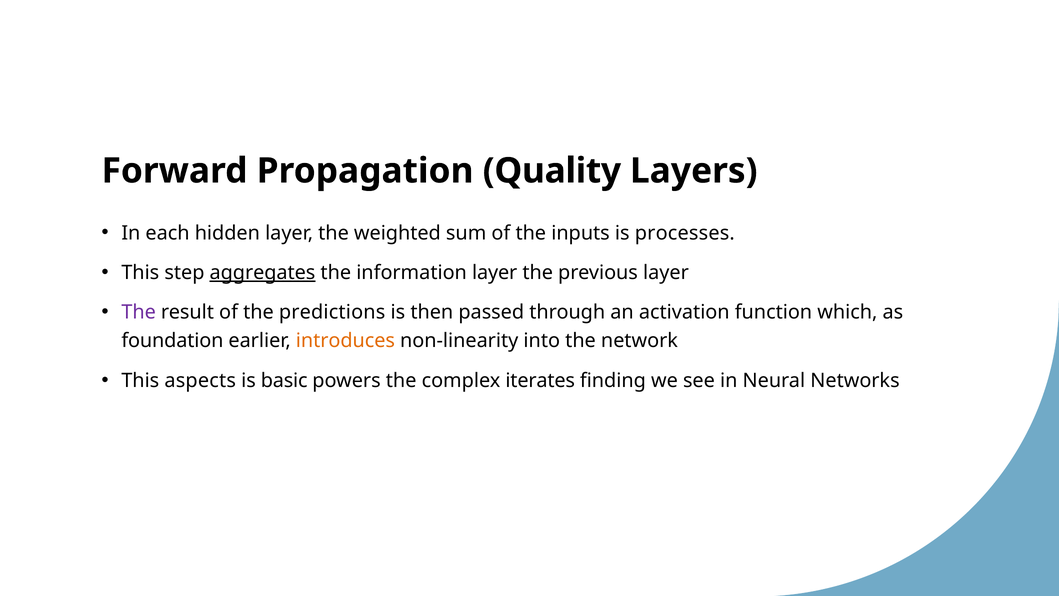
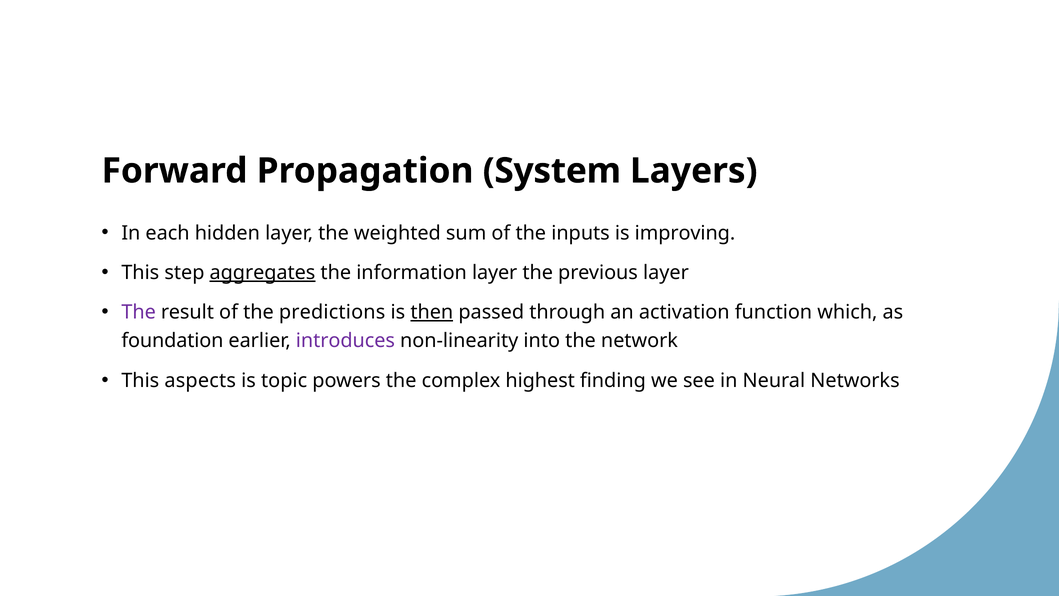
Quality: Quality -> System
processes: processes -> improving
then underline: none -> present
introduces colour: orange -> purple
basic: basic -> topic
iterates: iterates -> highest
